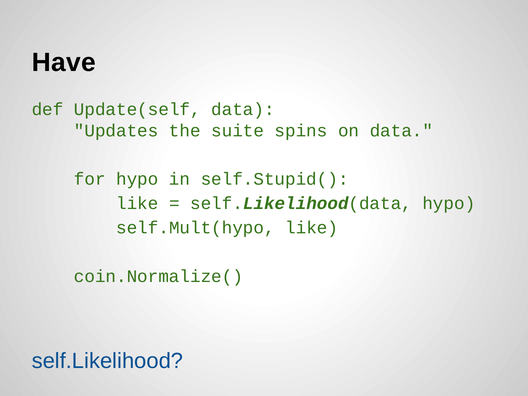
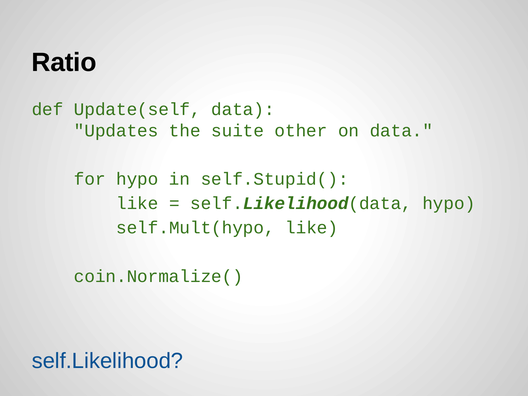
Have: Have -> Ratio
spins: spins -> other
